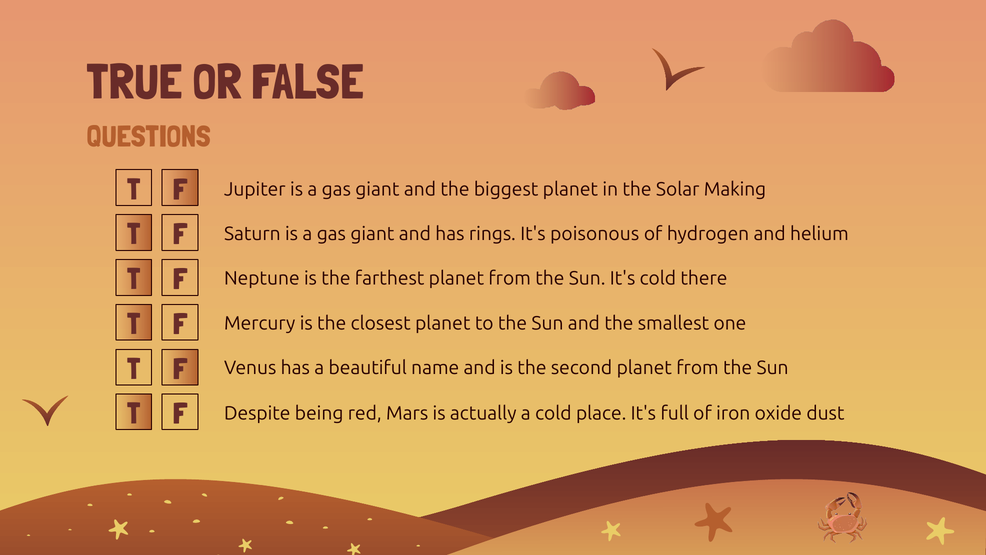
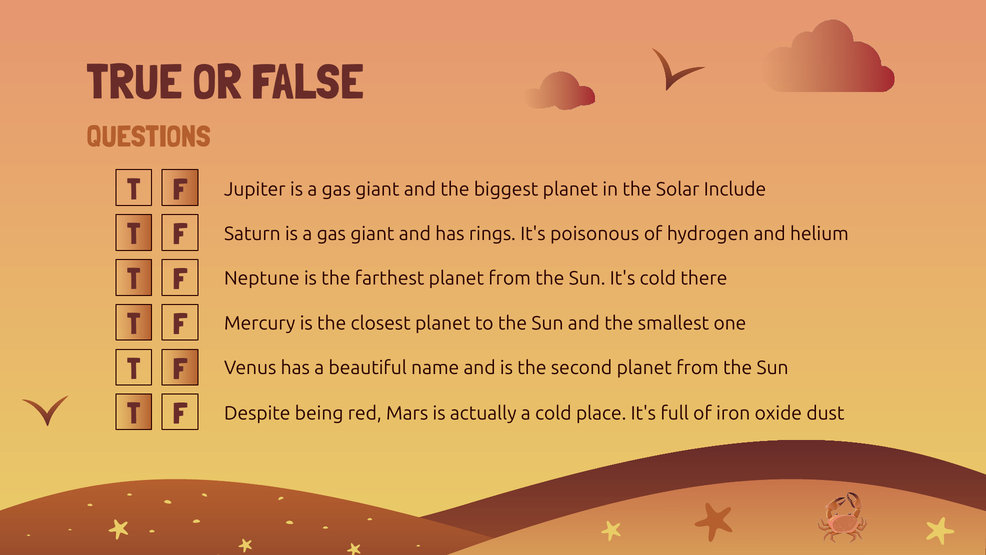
Making: Making -> Include
